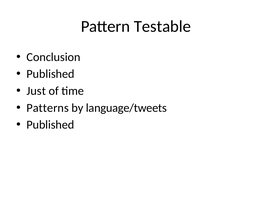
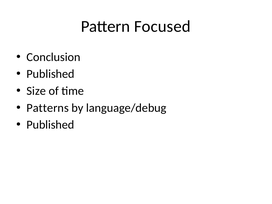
Testable: Testable -> Focused
Just: Just -> Size
language/tweets: language/tweets -> language/debug
